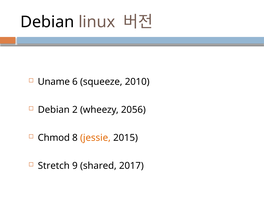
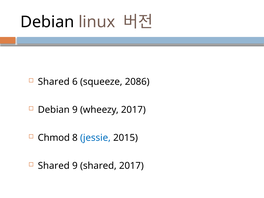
Uname at (54, 82): Uname -> Shared
2010: 2010 -> 2086
Debian 2: 2 -> 9
wheezy 2056: 2056 -> 2017
jessie colour: orange -> blue
Stretch at (54, 166): Stretch -> Shared
